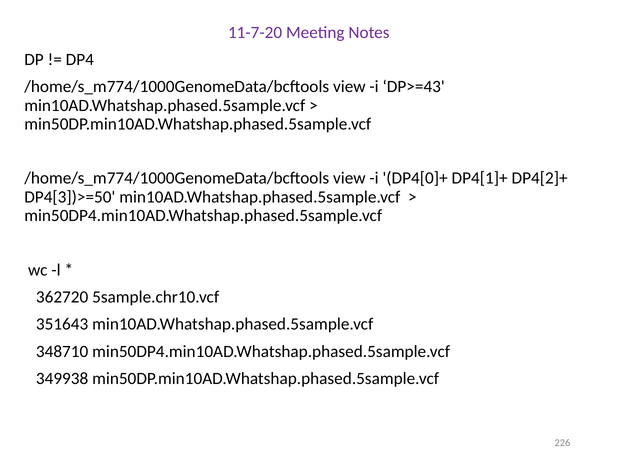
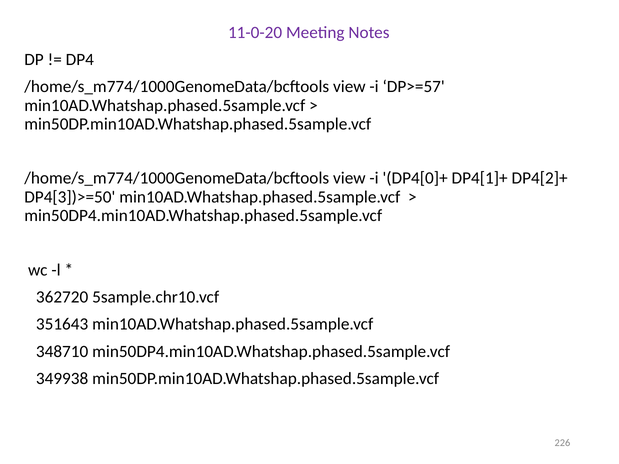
11-7-20: 11-7-20 -> 11-0-20
DP>=43: DP>=43 -> DP>=57
